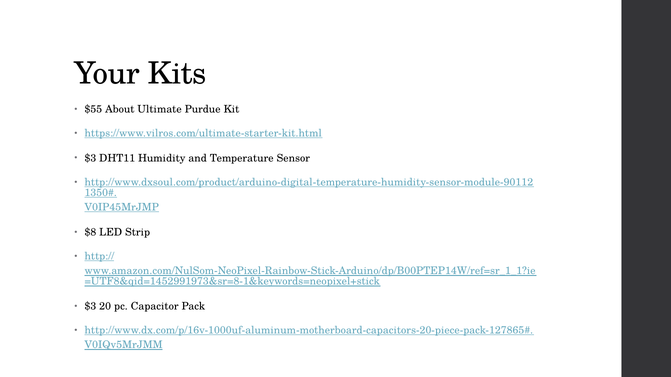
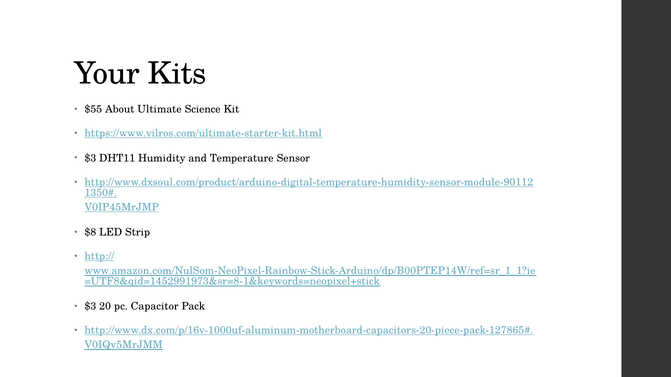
Purdue: Purdue -> Science
